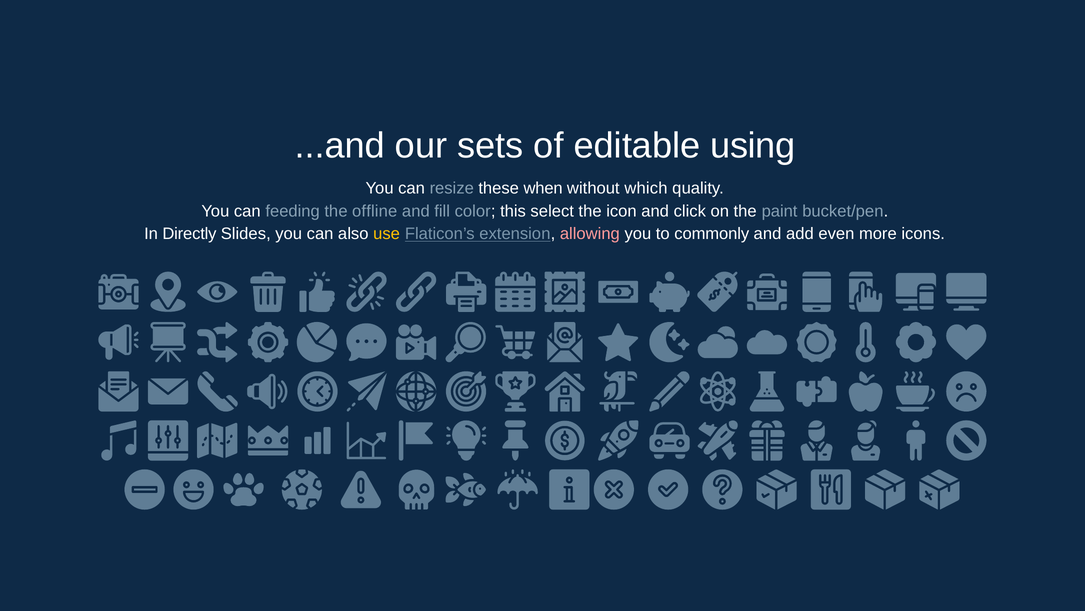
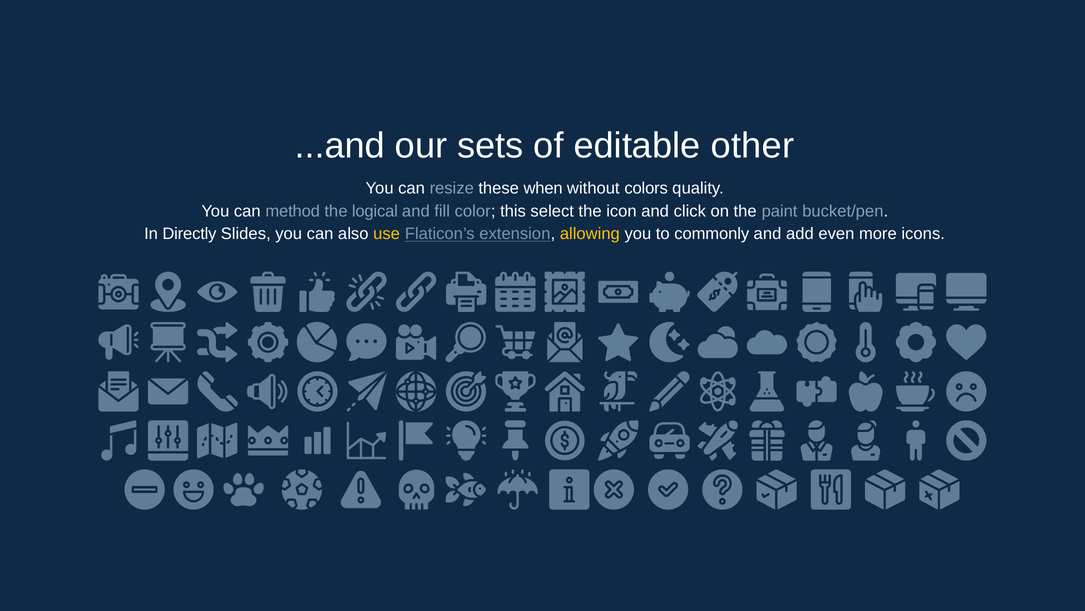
using: using -> other
which: which -> colors
feeding: feeding -> method
offline: offline -> logical
allowing colour: pink -> yellow
